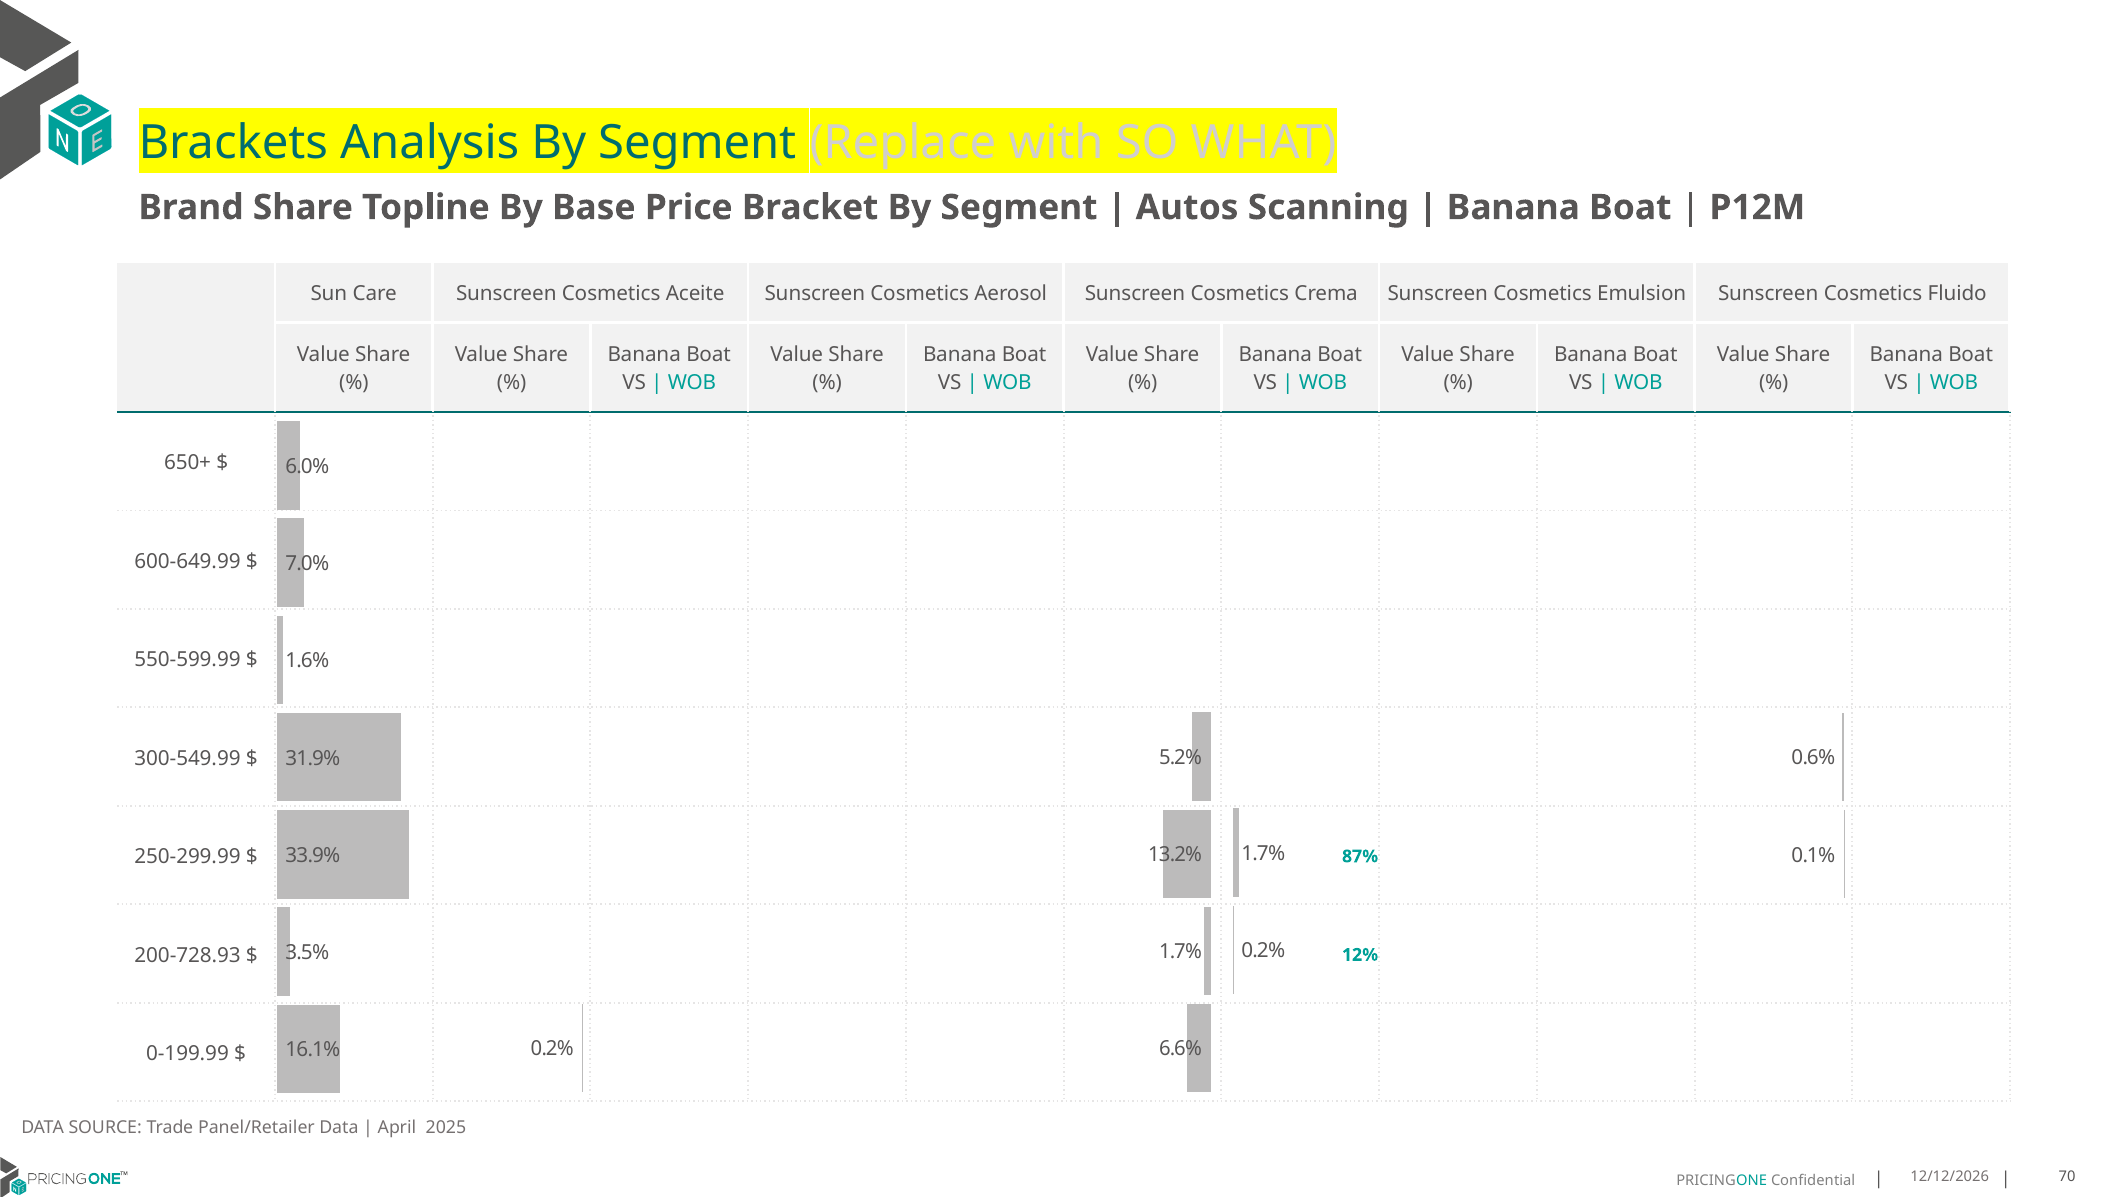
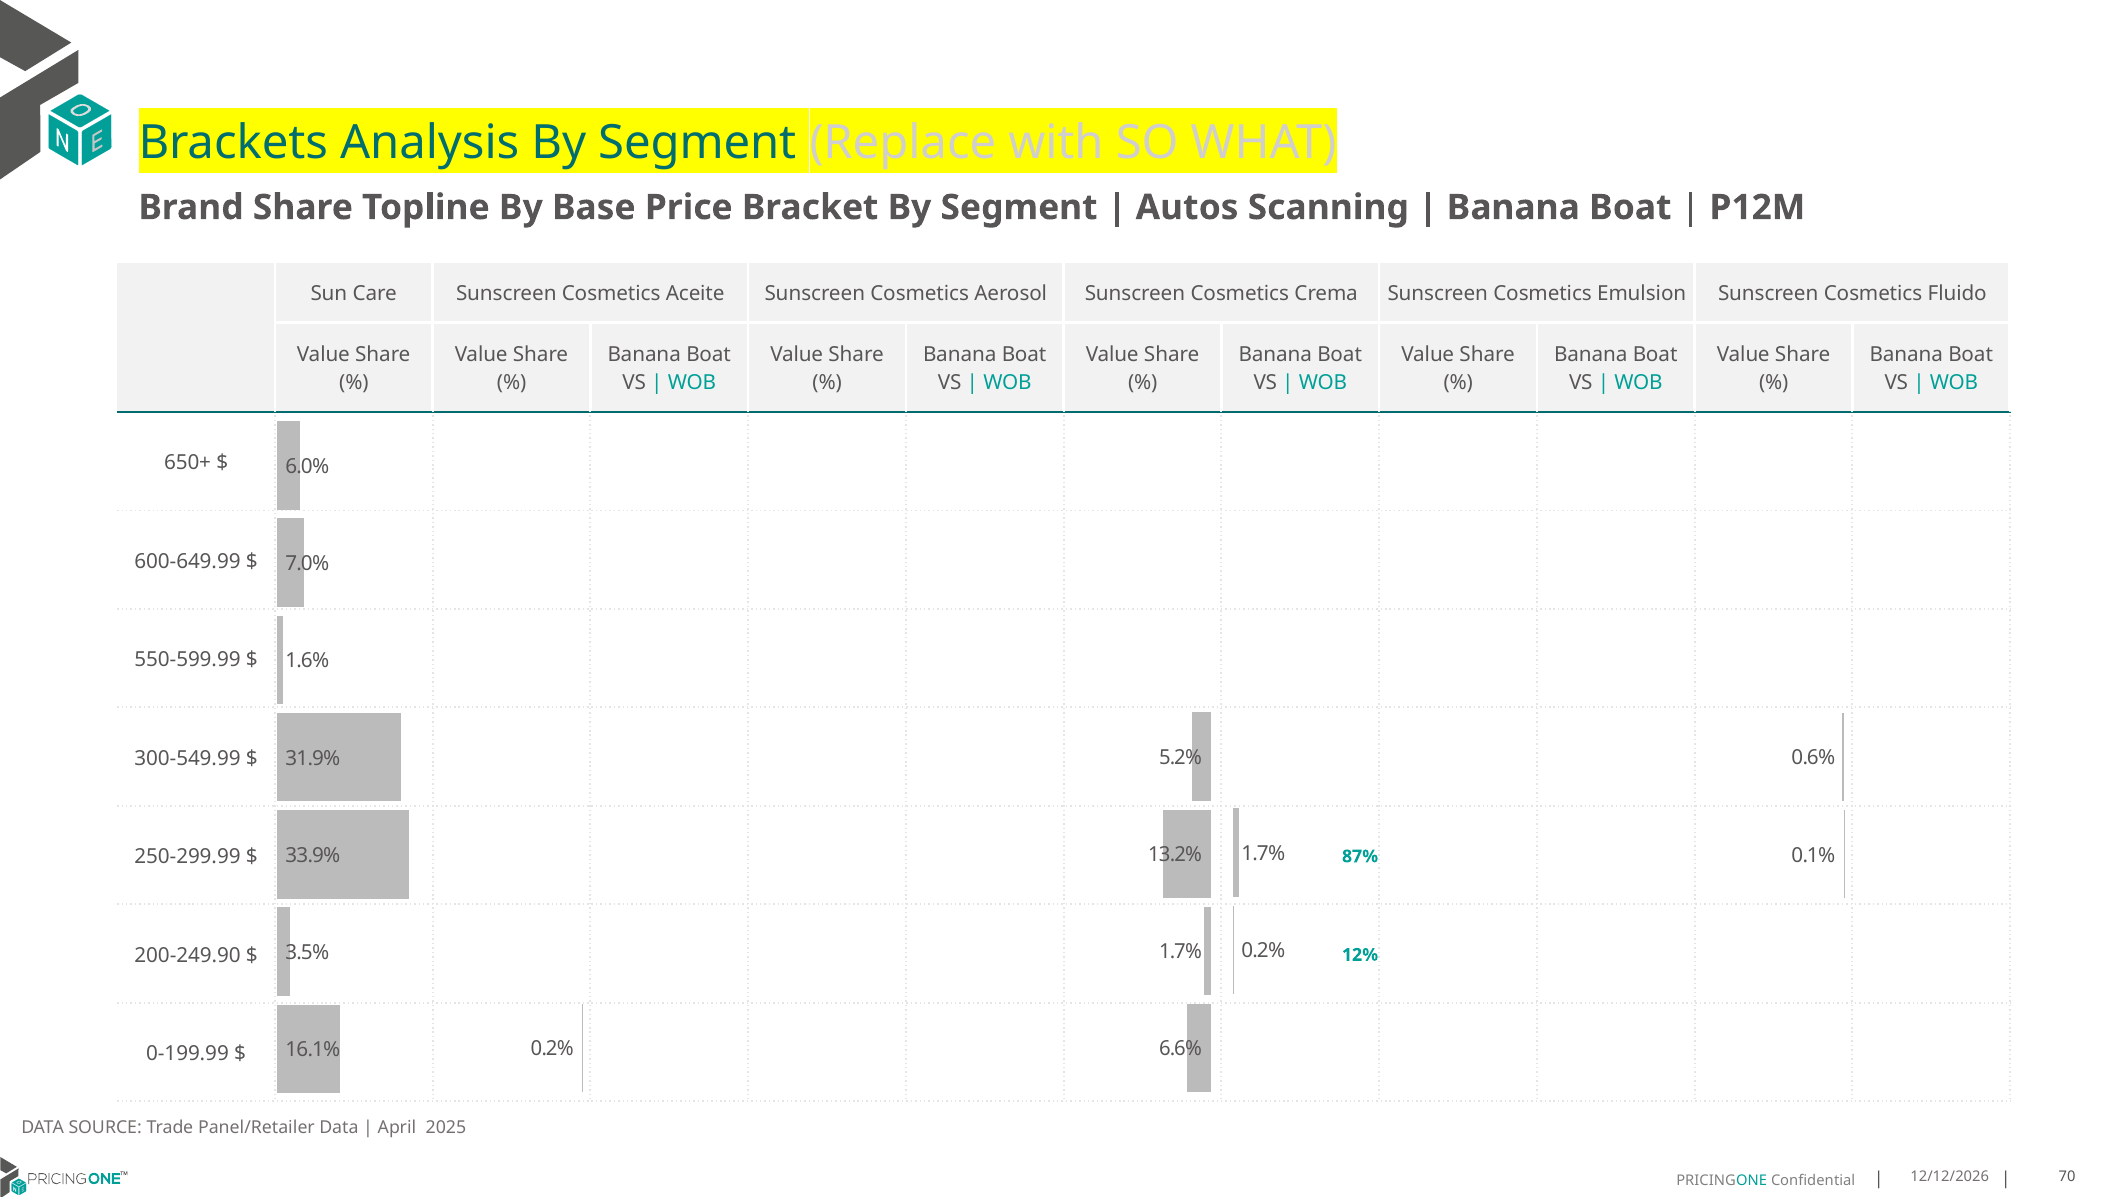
200-728.93: 200-728.93 -> 200-249.90
